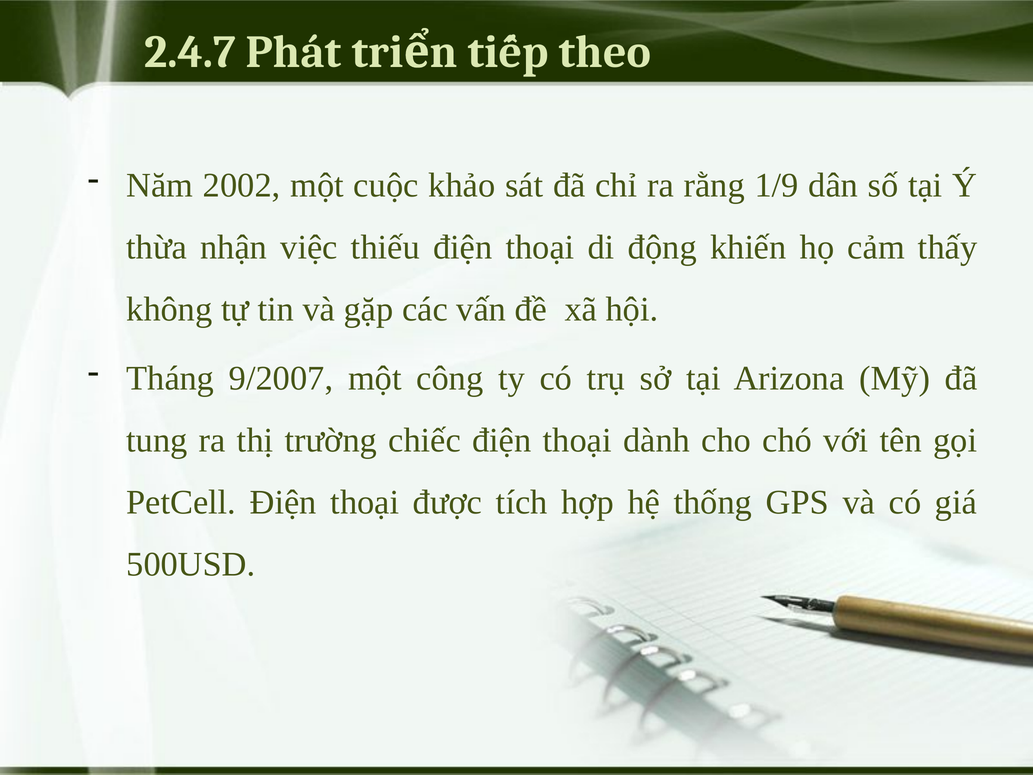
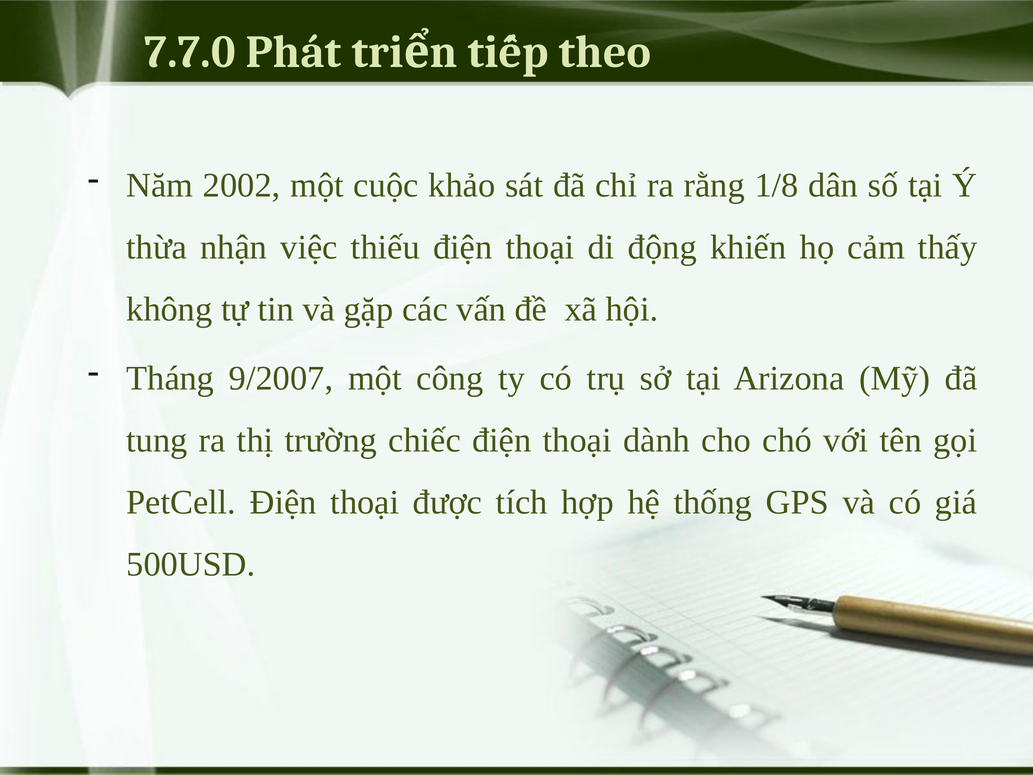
2.4.7: 2.4.7 -> 7.7.0
1/9: 1/9 -> 1/8
